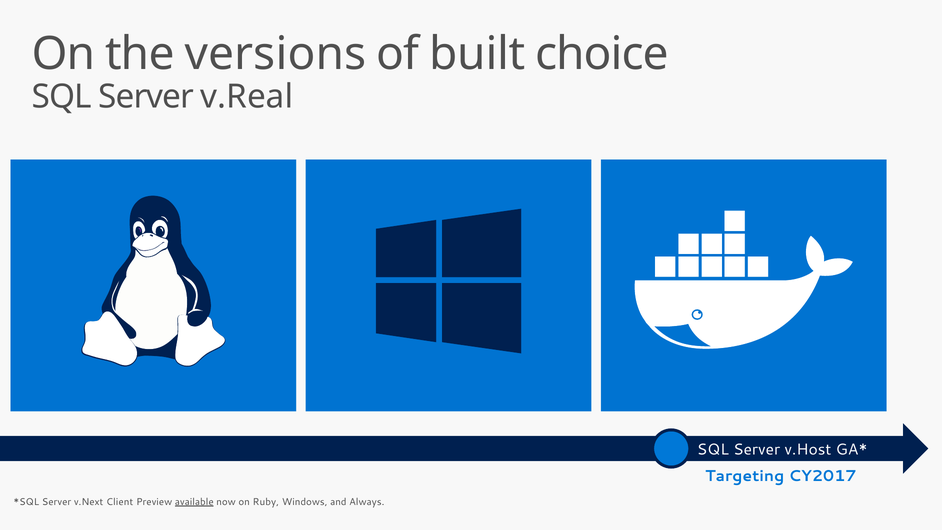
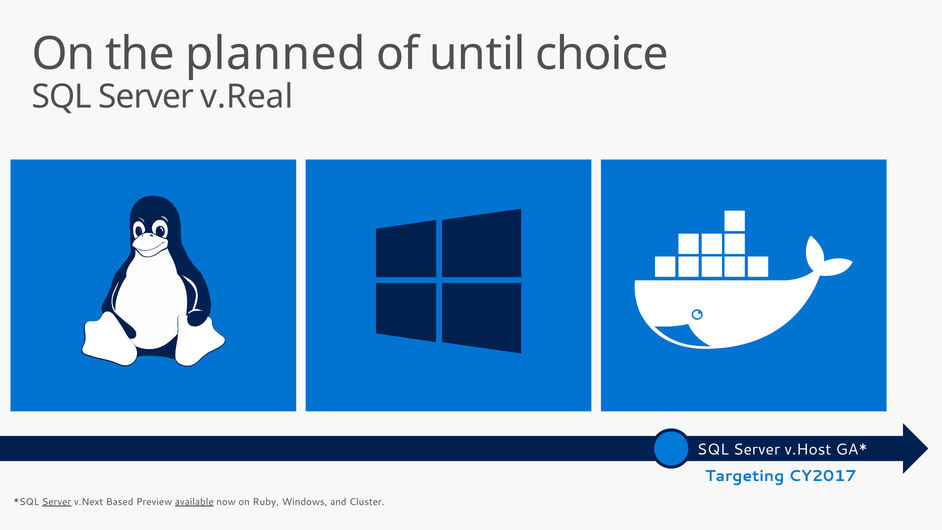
versions: versions -> planned
built: built -> until
Server at (57, 502) underline: none -> present
Client: Client -> Based
Always: Always -> Cluster
